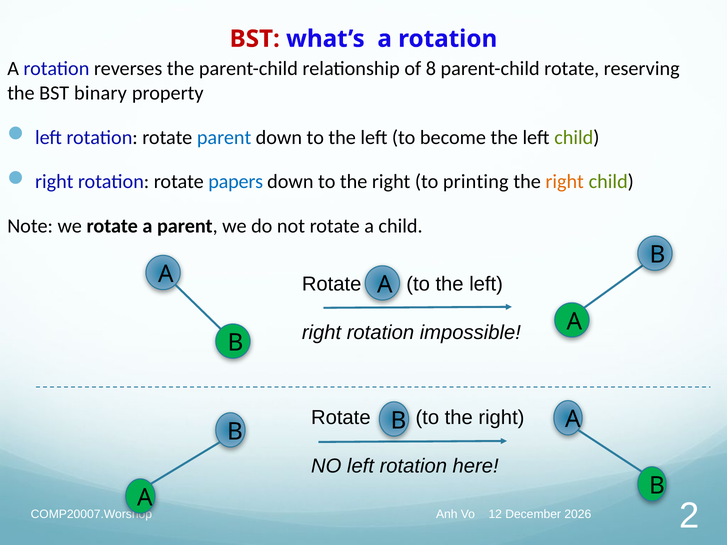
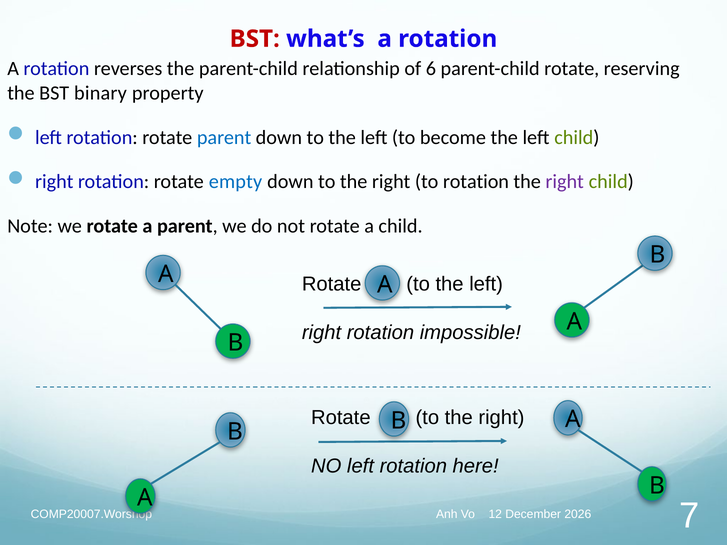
8: 8 -> 6
papers: papers -> empty
to printing: printing -> rotation
right at (565, 182) colour: orange -> purple
2: 2 -> 7
